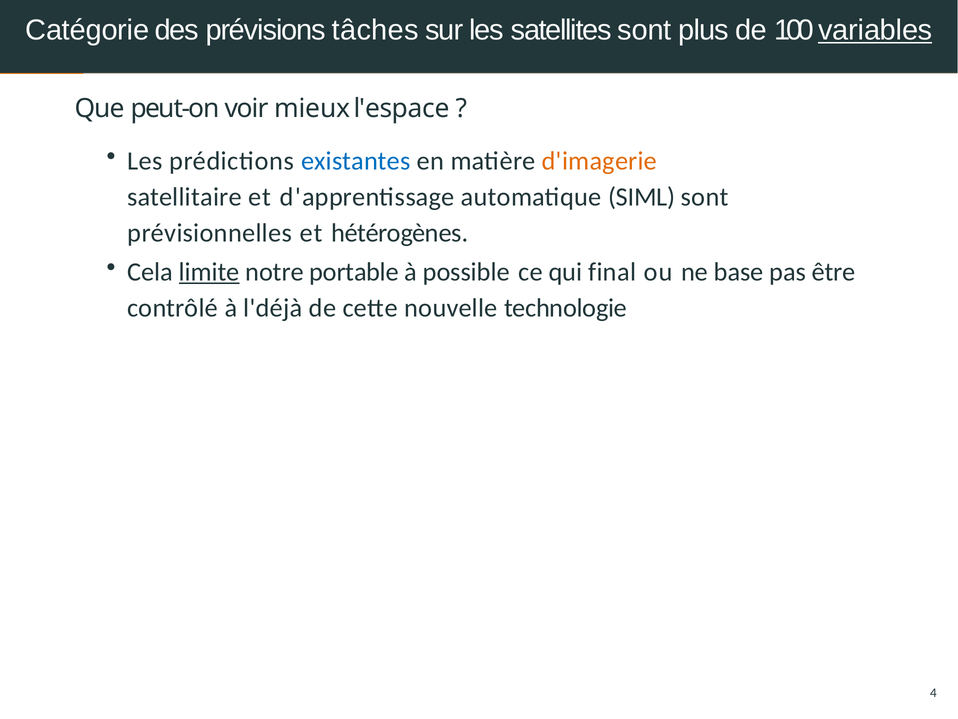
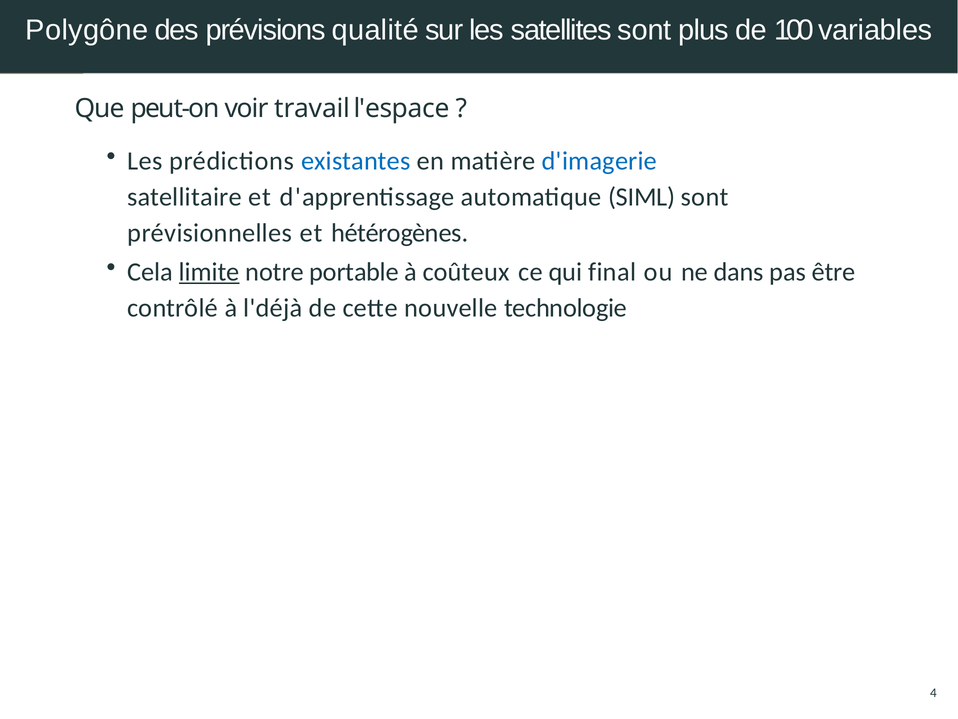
Catégorie: Catégorie -> Polygône
tâches: tâches -> qualité
variables underline: present -> none
mieux: mieux -> travail
d'imagerie colour: orange -> blue
possible: possible -> coûteux
base: base -> dans
